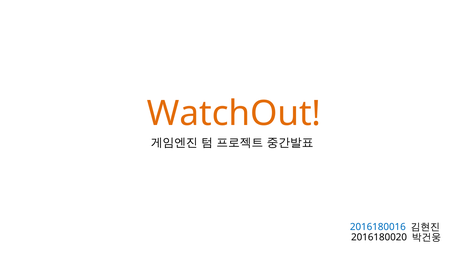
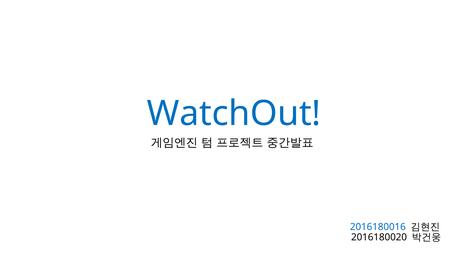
WatchOut colour: orange -> blue
